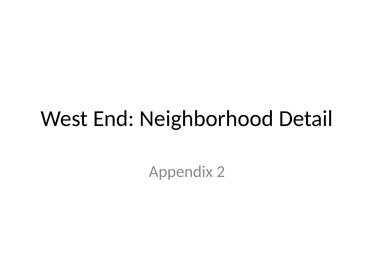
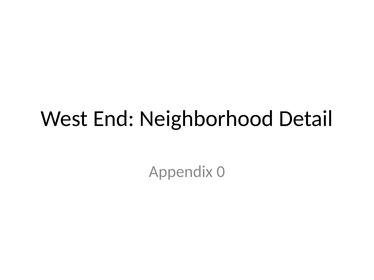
2: 2 -> 0
